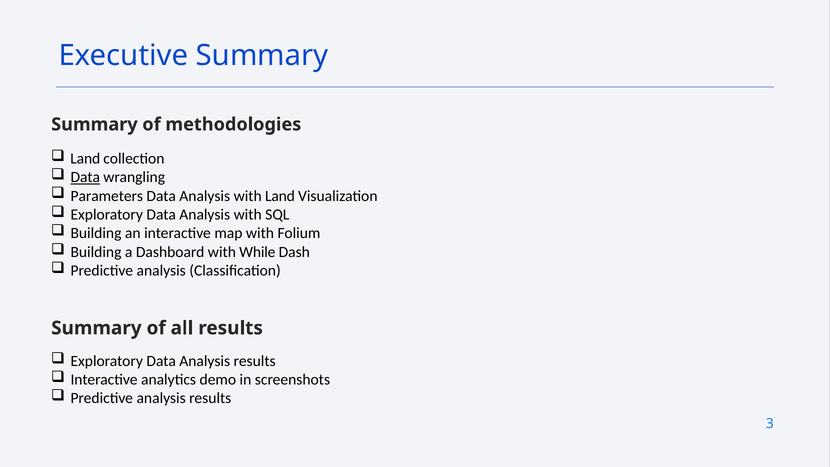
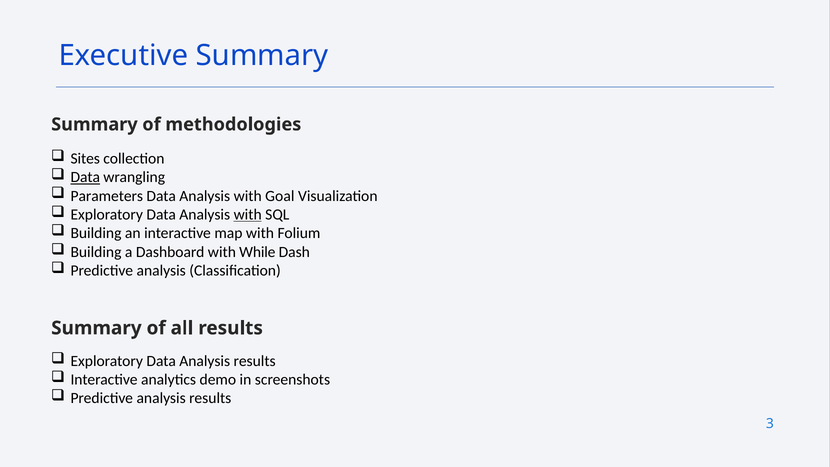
Land at (85, 158): Land -> Sites
with Land: Land -> Goal
with at (248, 215) underline: none -> present
